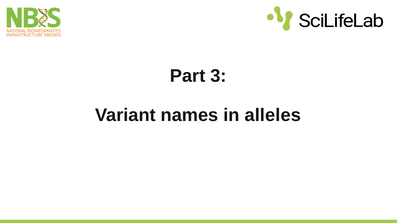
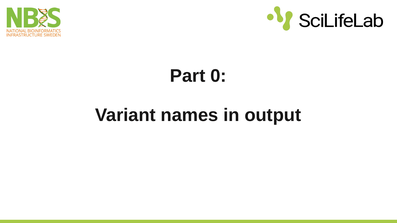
3: 3 -> 0
alleles: alleles -> output
